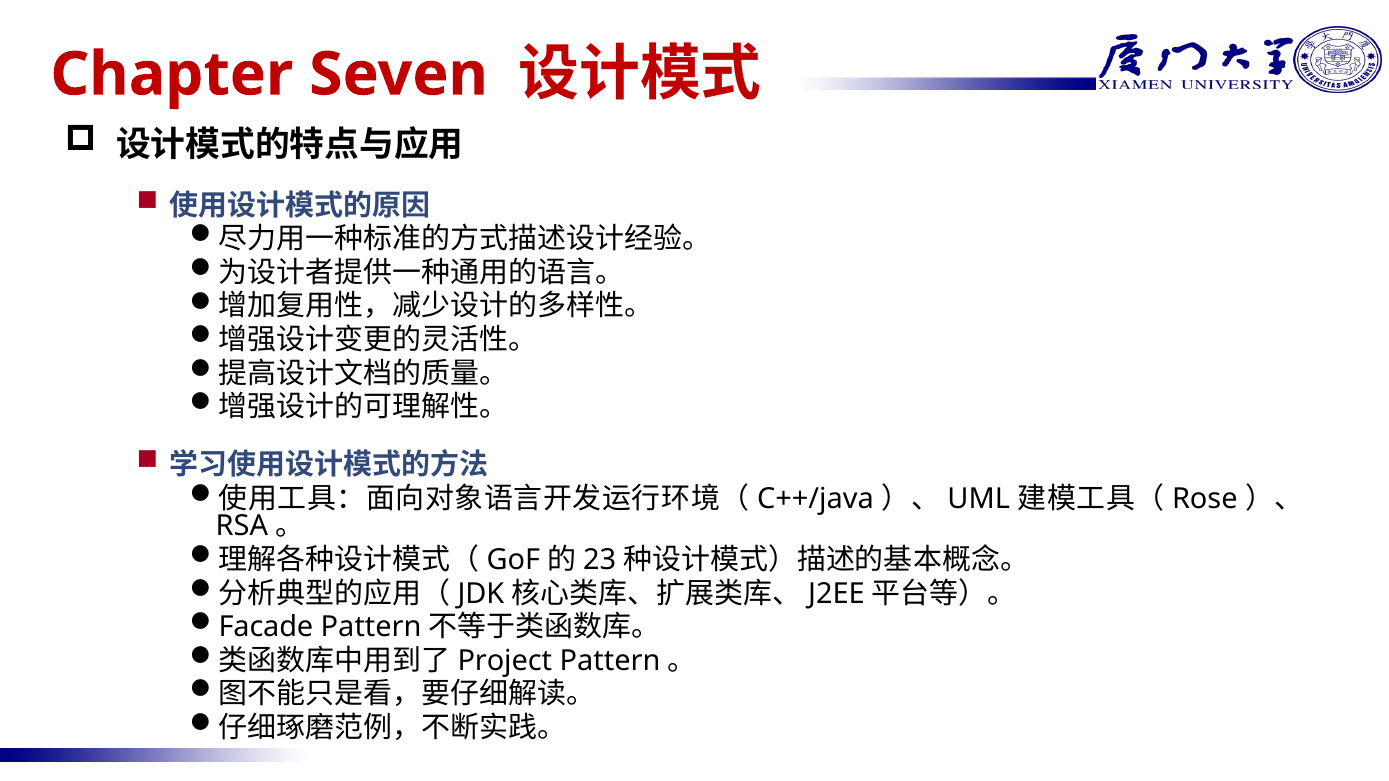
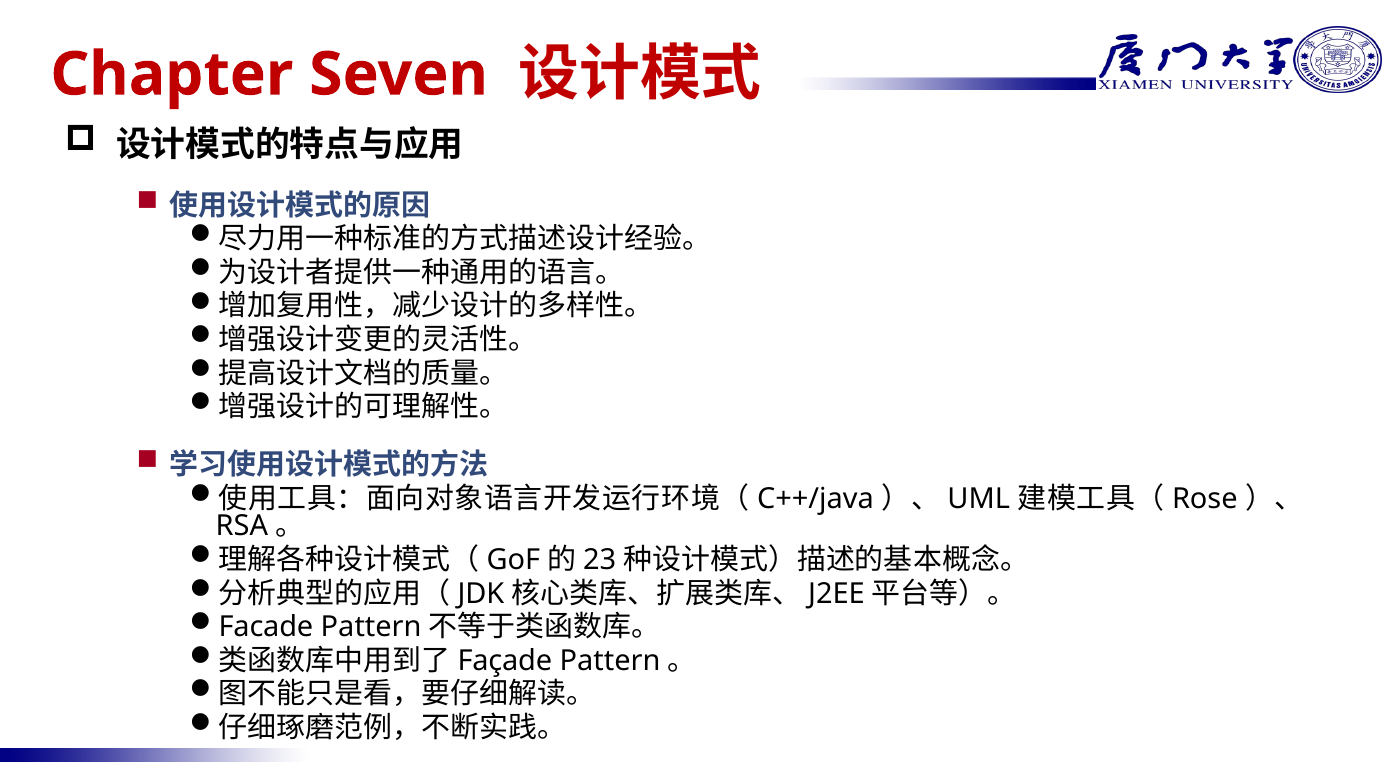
Project: Project -> Façade
